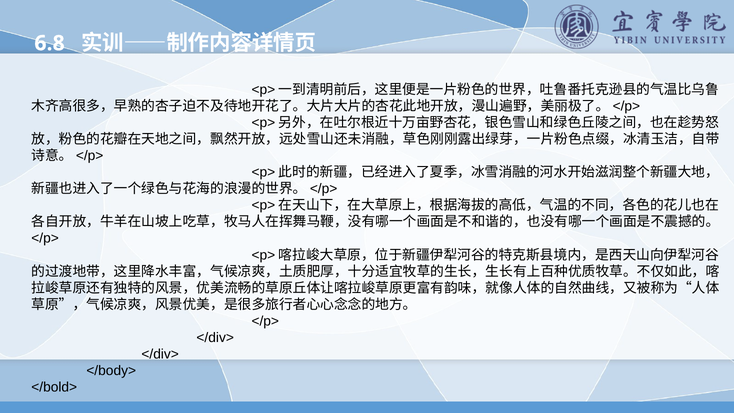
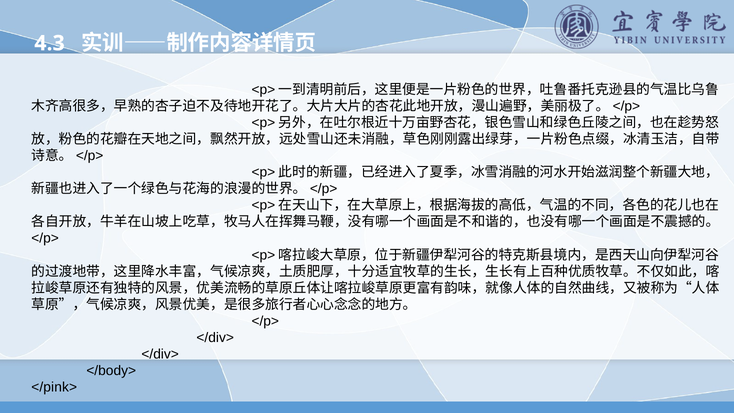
6.8: 6.8 -> 4.3
</bold>: </bold> -> </pink>
